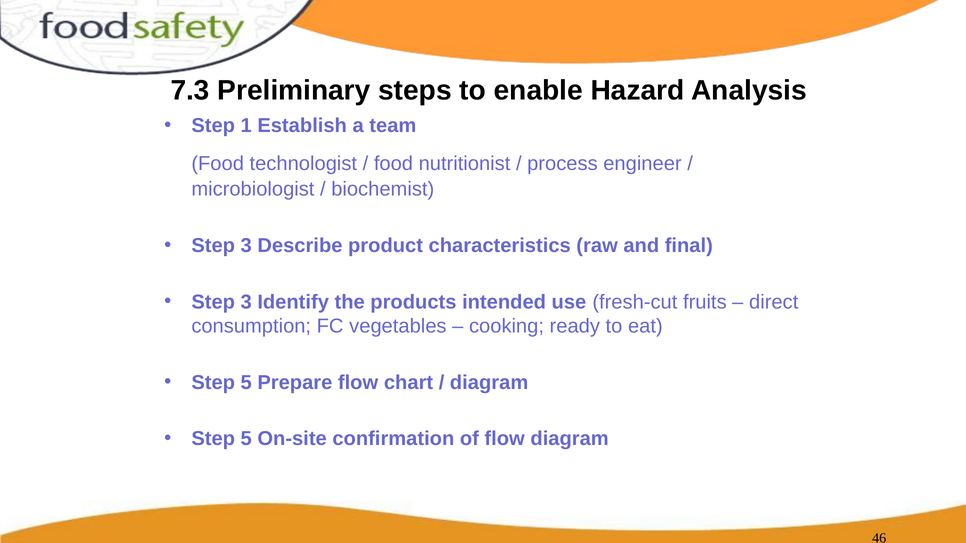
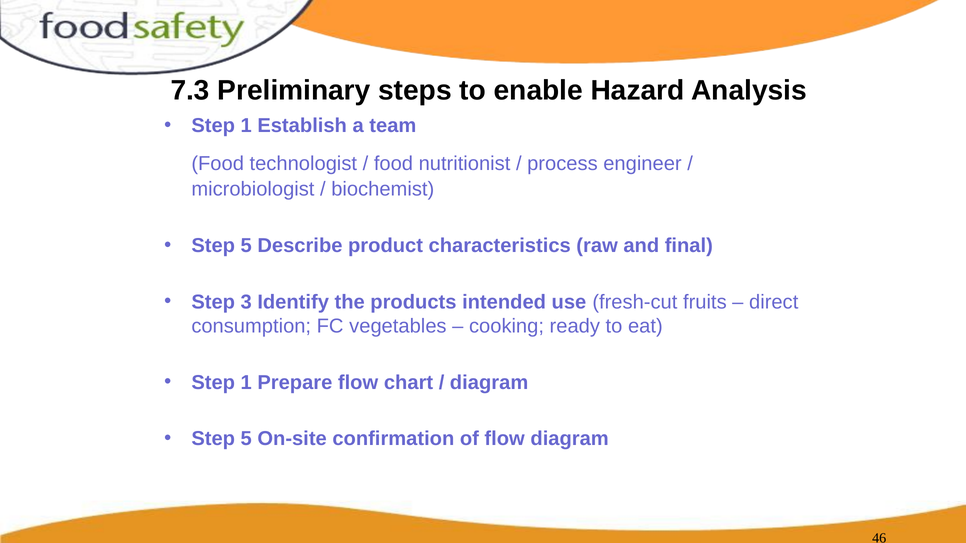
3 at (246, 246): 3 -> 5
5 at (246, 383): 5 -> 1
